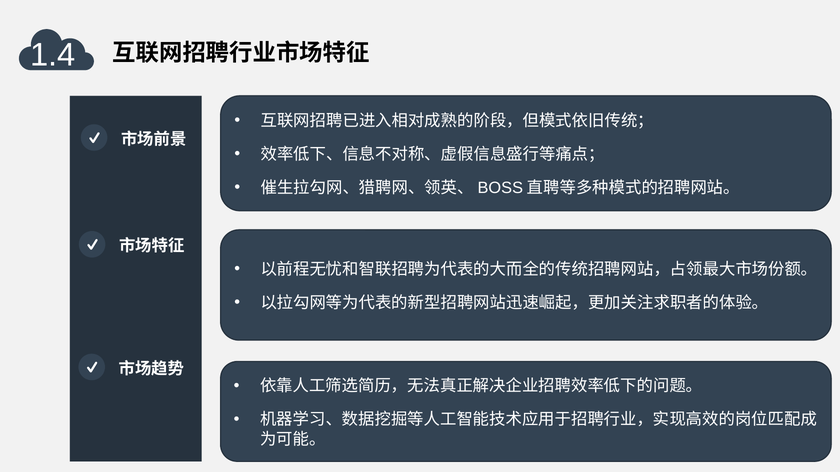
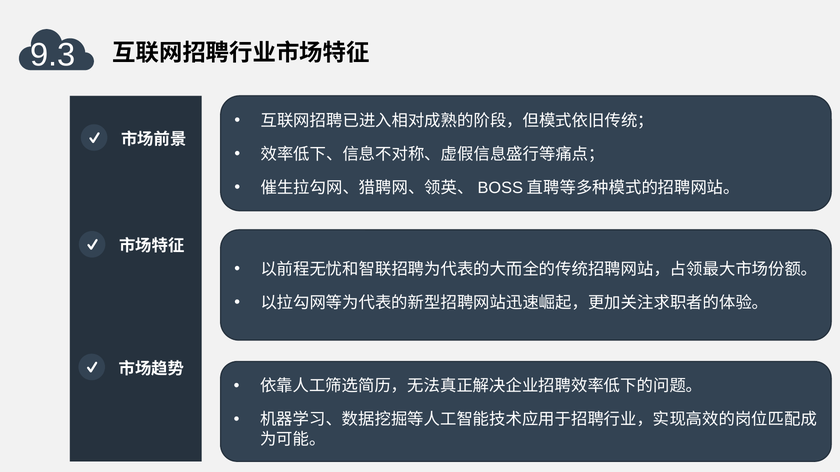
1.4: 1.4 -> 9.3
